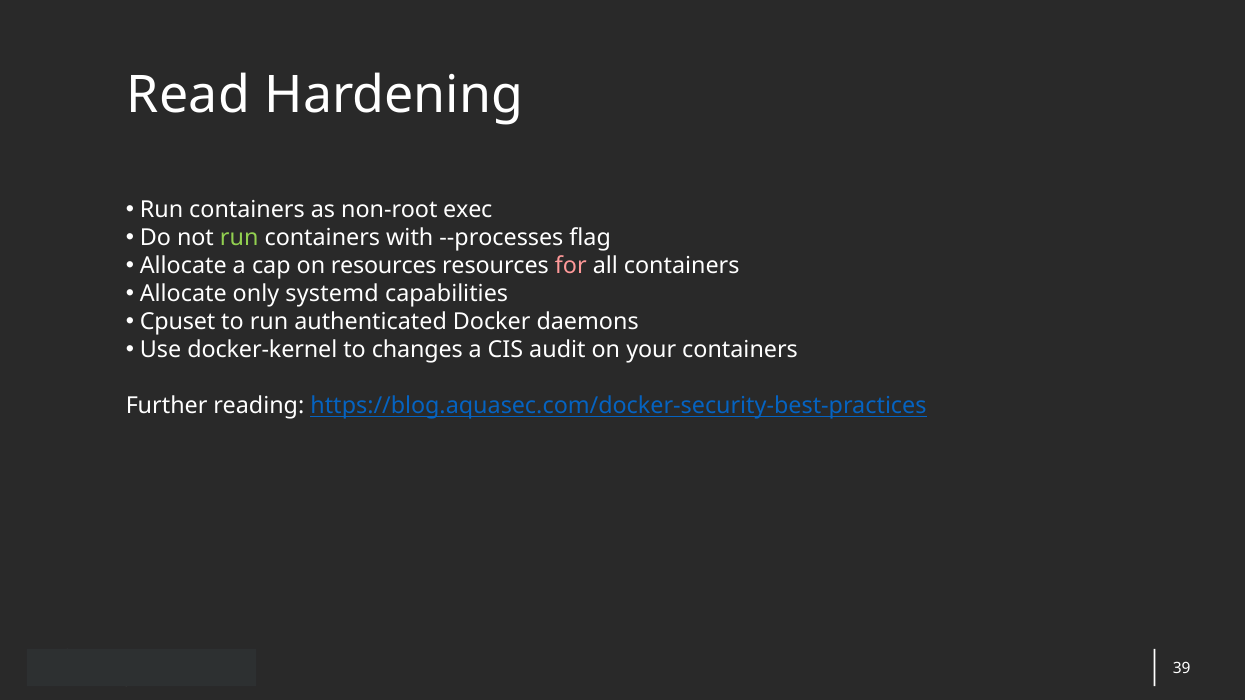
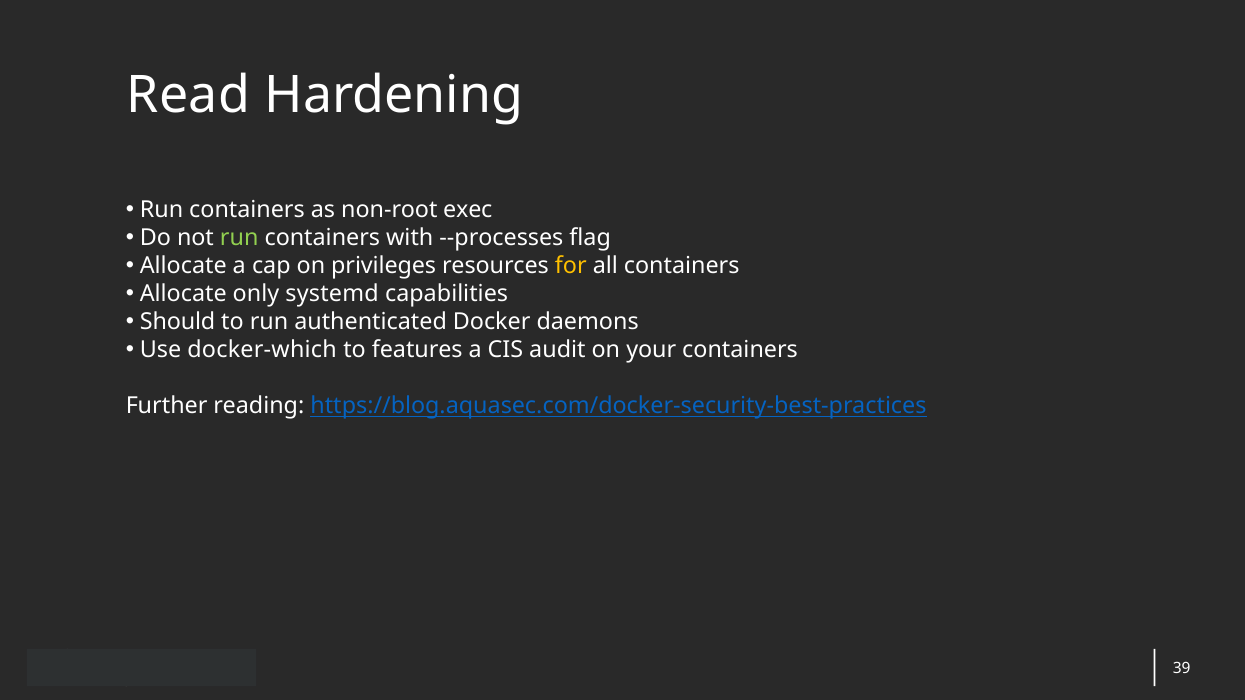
on resources: resources -> privileges
for colour: pink -> yellow
Cpuset: Cpuset -> Should
docker-kernel: docker-kernel -> docker-which
changes: changes -> features
